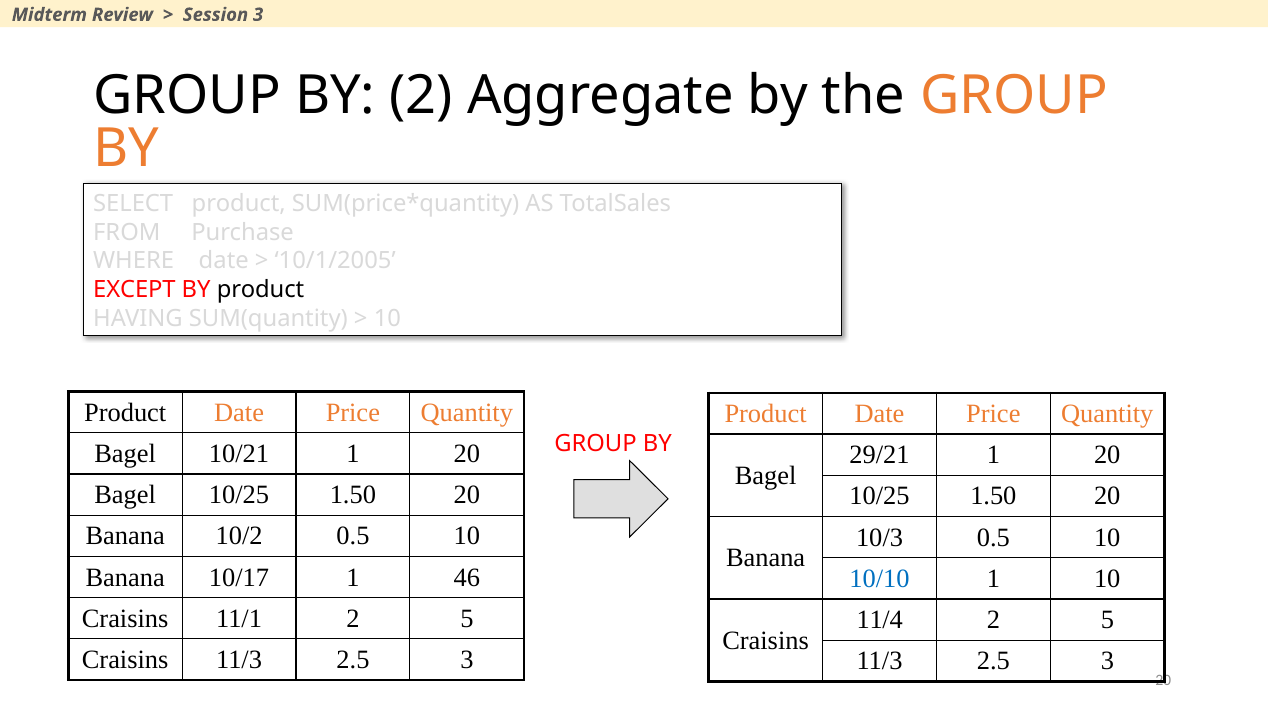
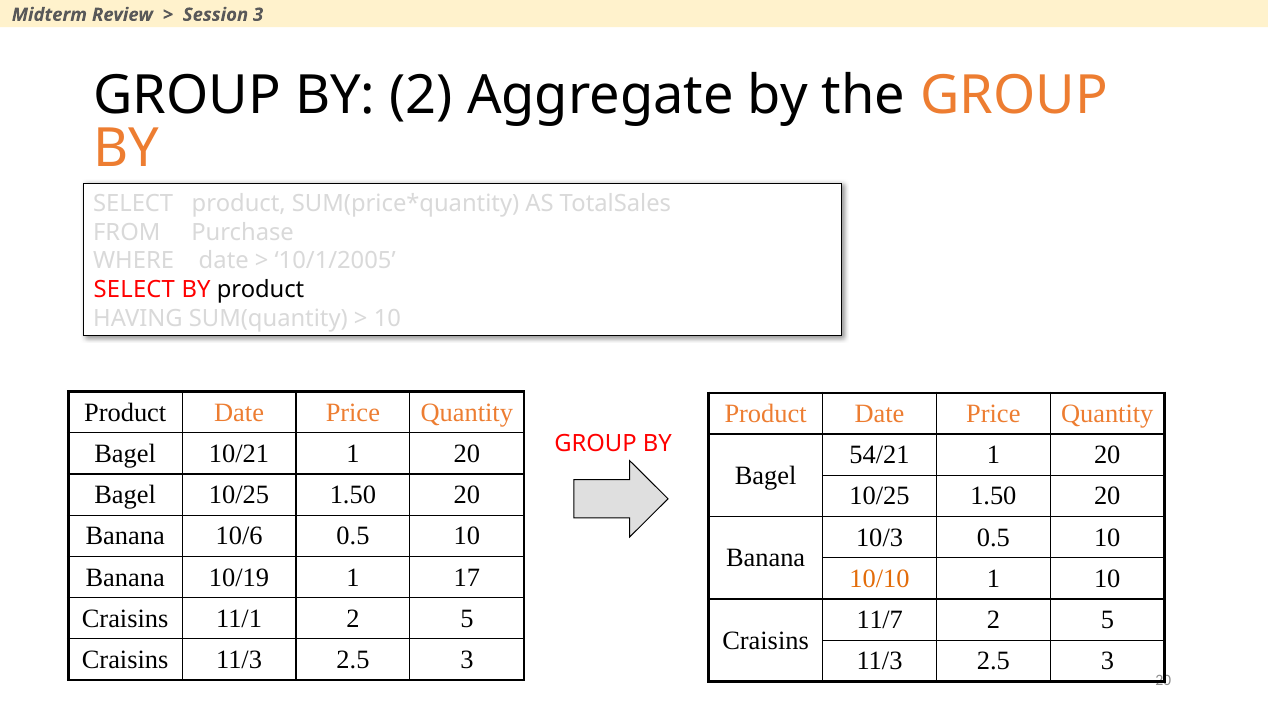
EXCEPT at (134, 290): EXCEPT -> SELECT
29/21: 29/21 -> 54/21
10/2: 10/2 -> 10/6
10/17: 10/17 -> 10/19
46: 46 -> 17
10/10 colour: blue -> orange
11/4: 11/4 -> 11/7
